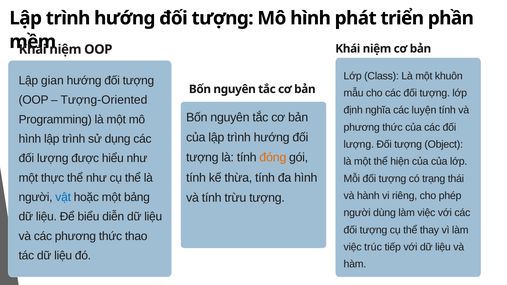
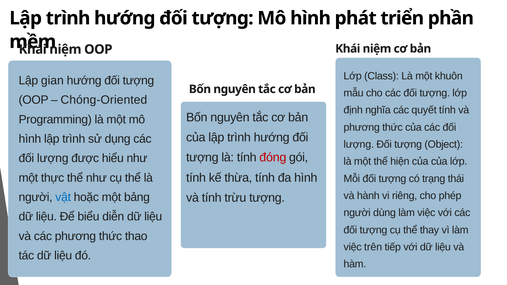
Tượng-Oriented: Tượng-Oriented -> Chóng-Oriented
luyện: luyện -> quyết
đóng colour: orange -> red
trúc: trúc -> trên
